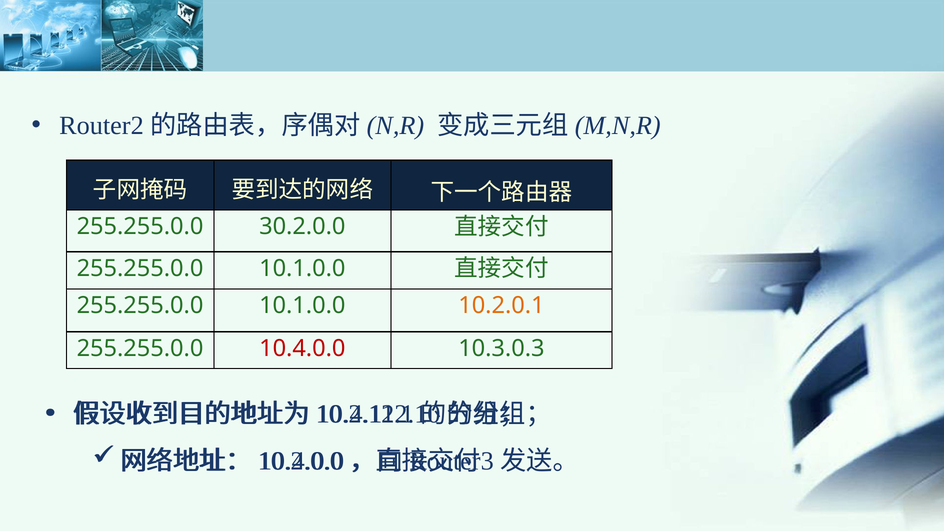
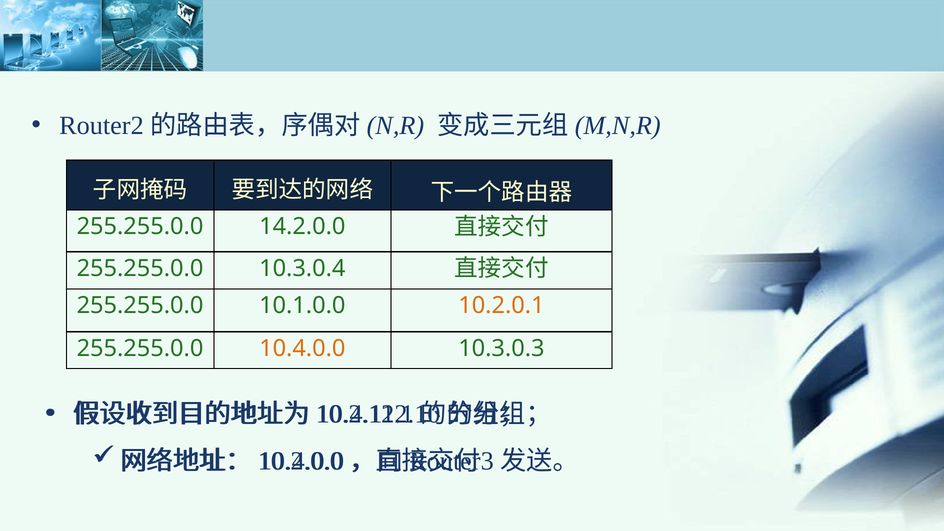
30.2.0.0: 30.2.0.0 -> 14.2.0.0
10.1.0.0 at (302, 269): 10.1.0.0 -> 10.3.0.4
10.4.0.0 colour: red -> orange
